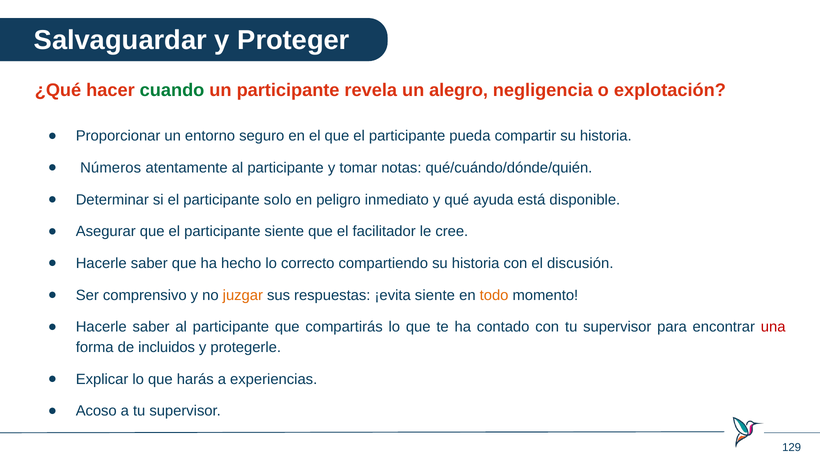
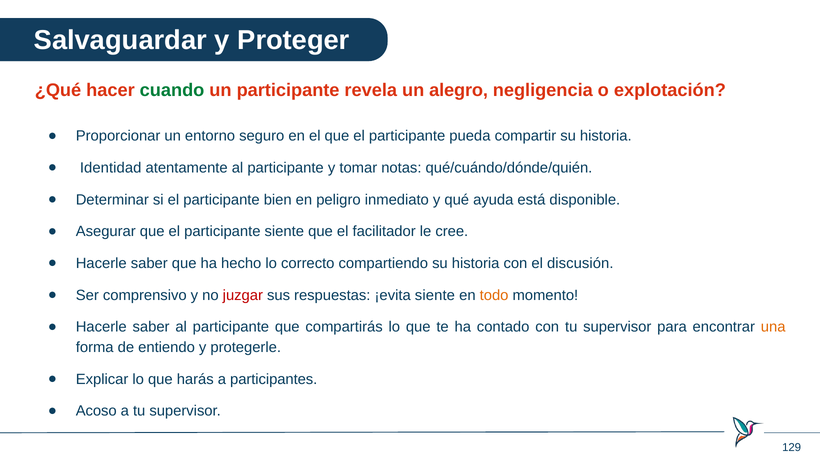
Números: Números -> Identidad
solo: solo -> bien
juzgar colour: orange -> red
una colour: red -> orange
incluidos: incluidos -> entiendo
experiencias: experiencias -> participantes
